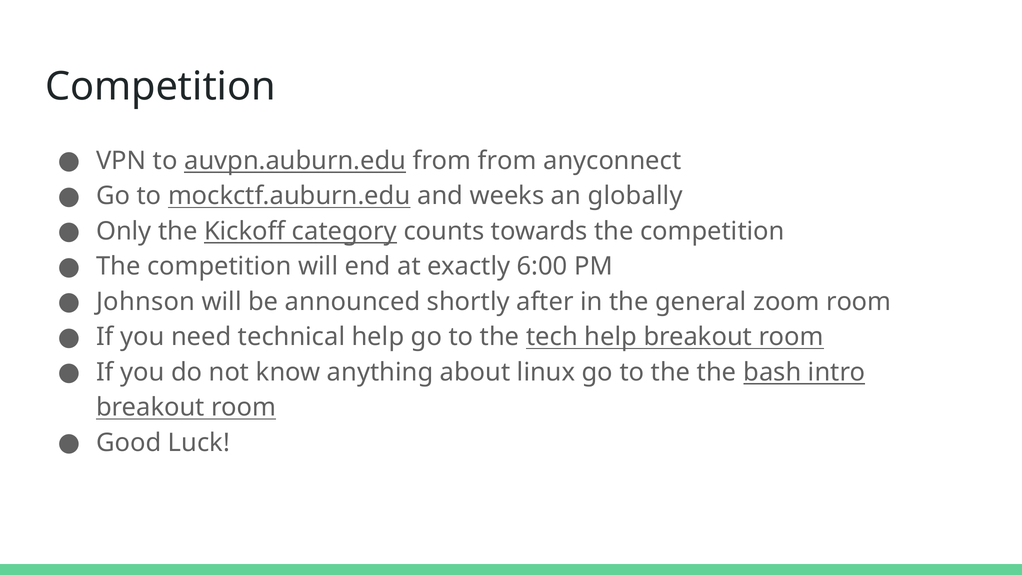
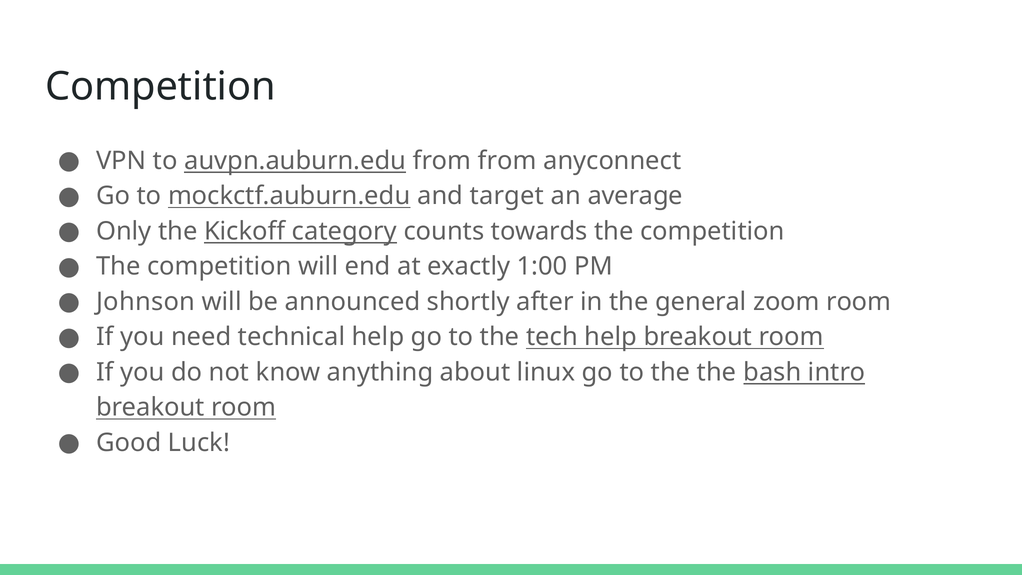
weeks: weeks -> target
globally: globally -> average
6:00: 6:00 -> 1:00
